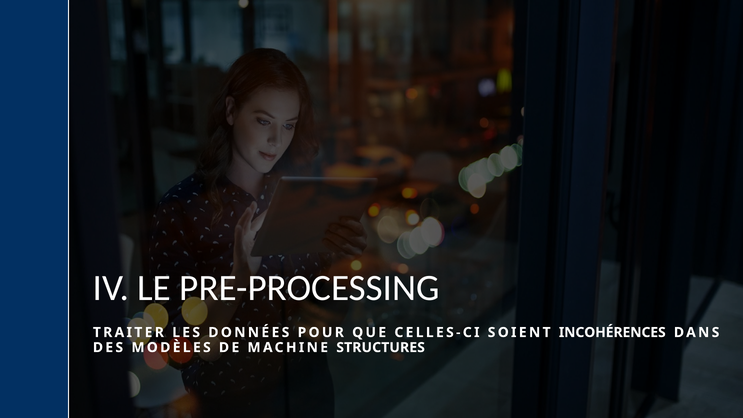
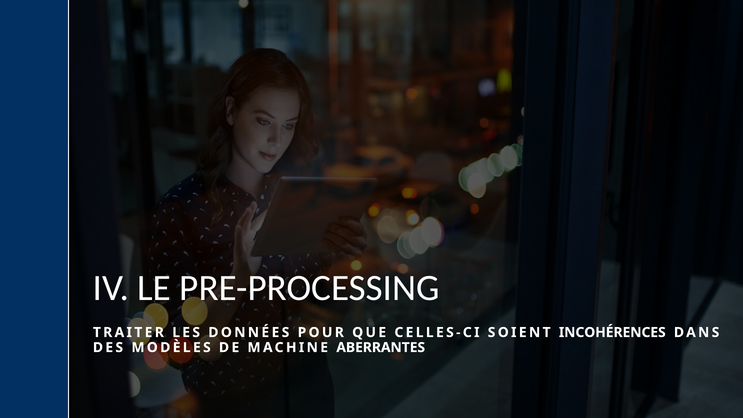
STRUCTURES: STRUCTURES -> ABERRANTES
